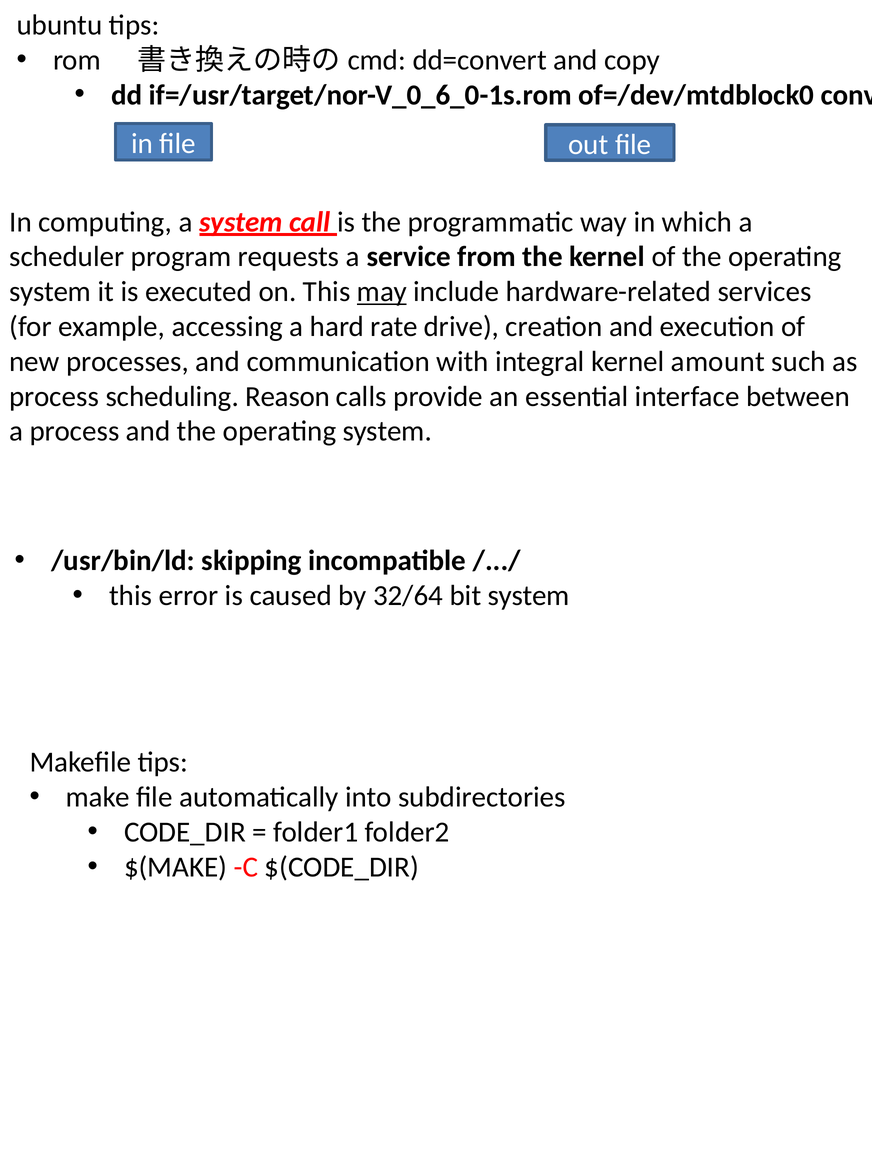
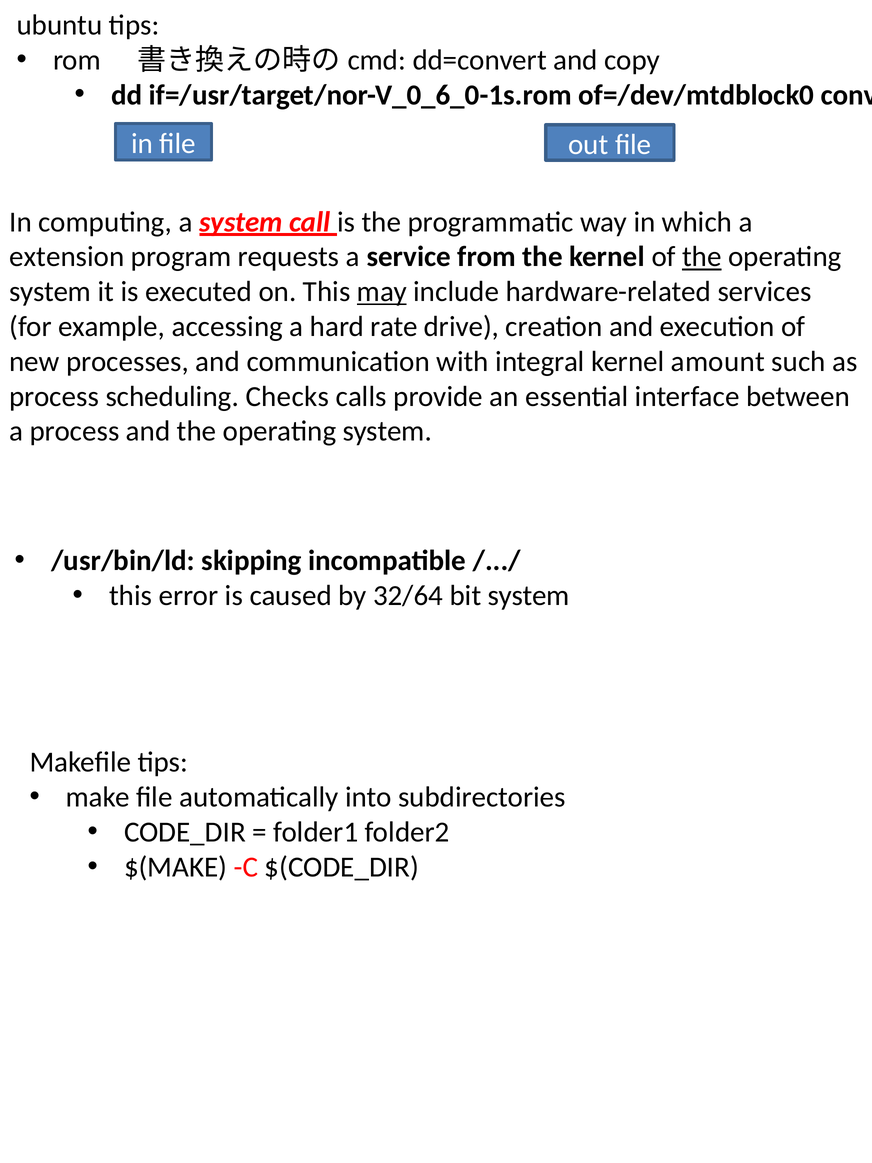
scheduler: scheduler -> extension
the at (702, 257) underline: none -> present
Reason: Reason -> Checks
